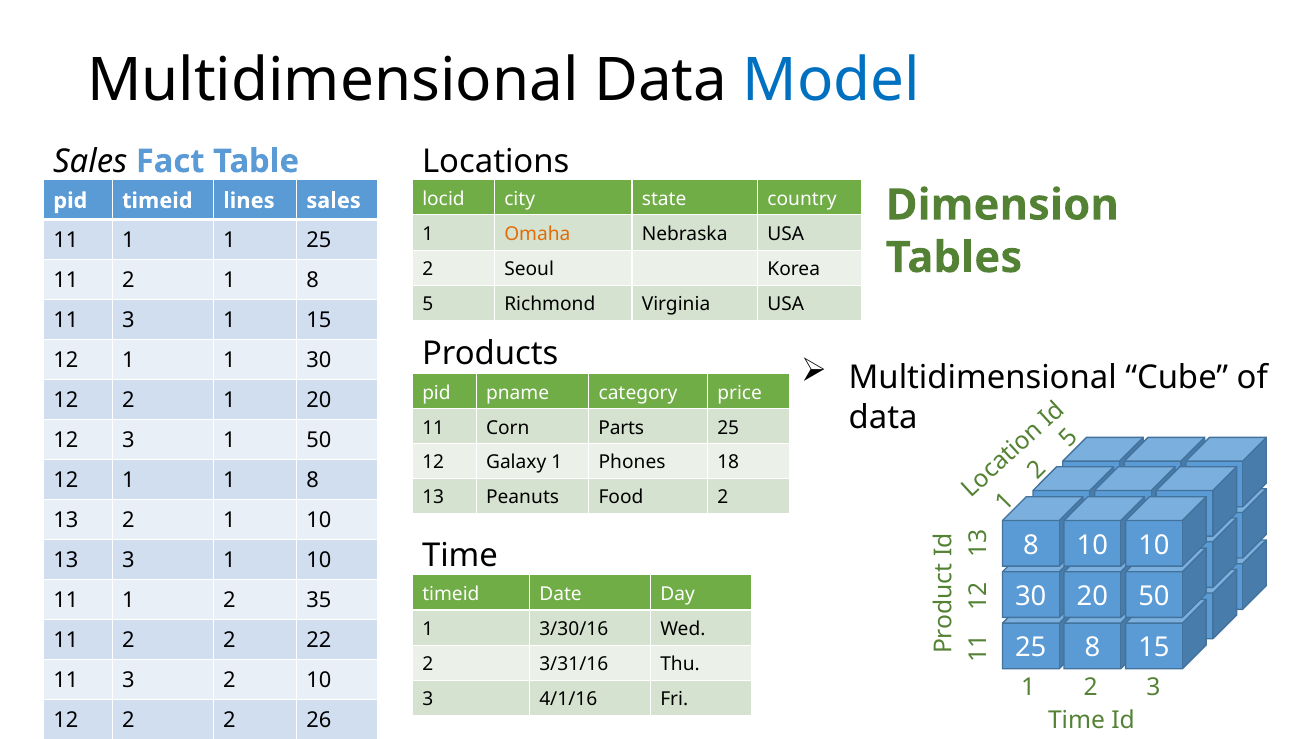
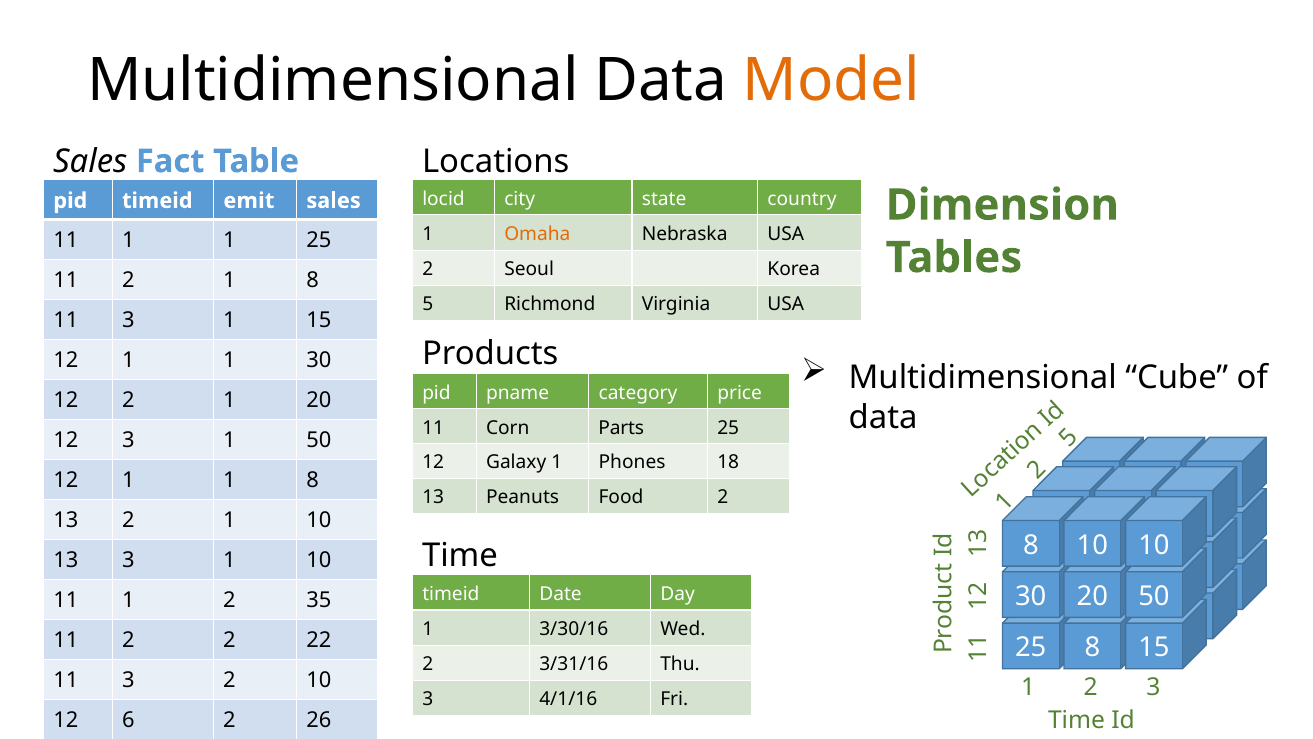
Model colour: blue -> orange
lines: lines -> emit
2 at (128, 720): 2 -> 6
